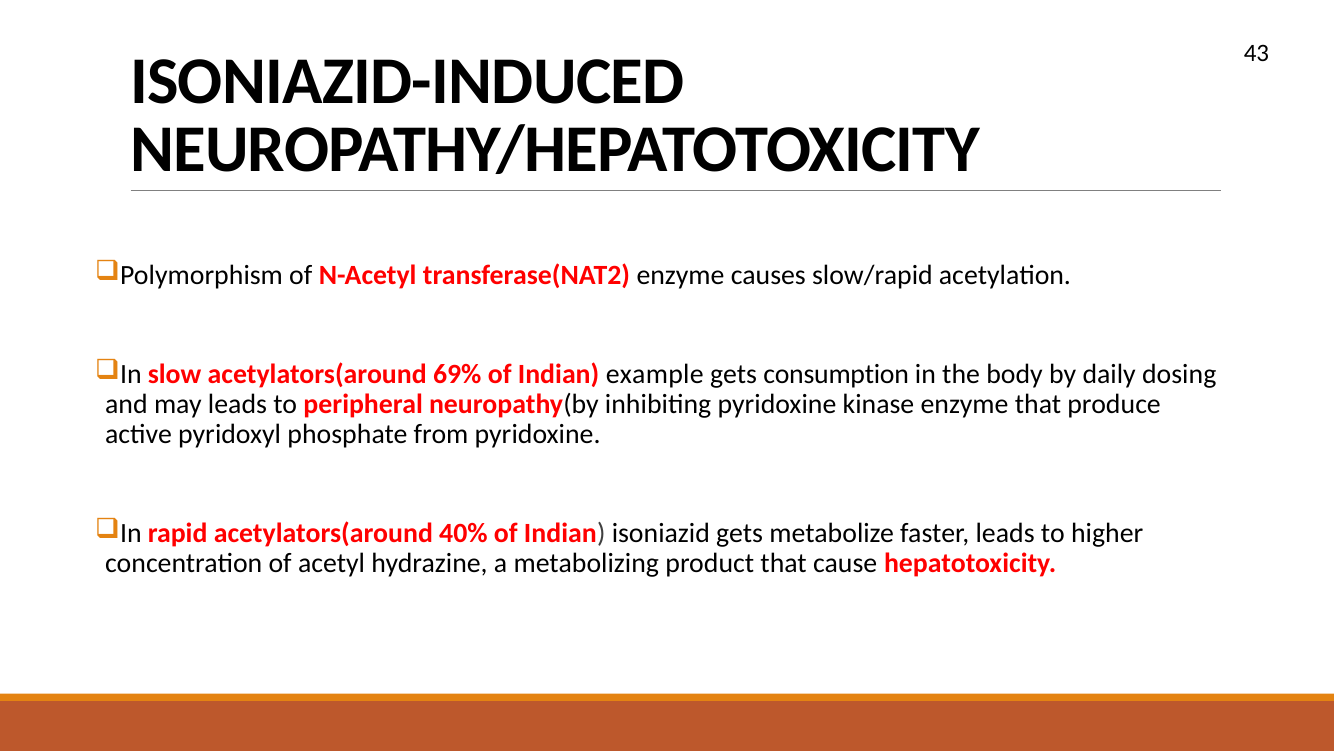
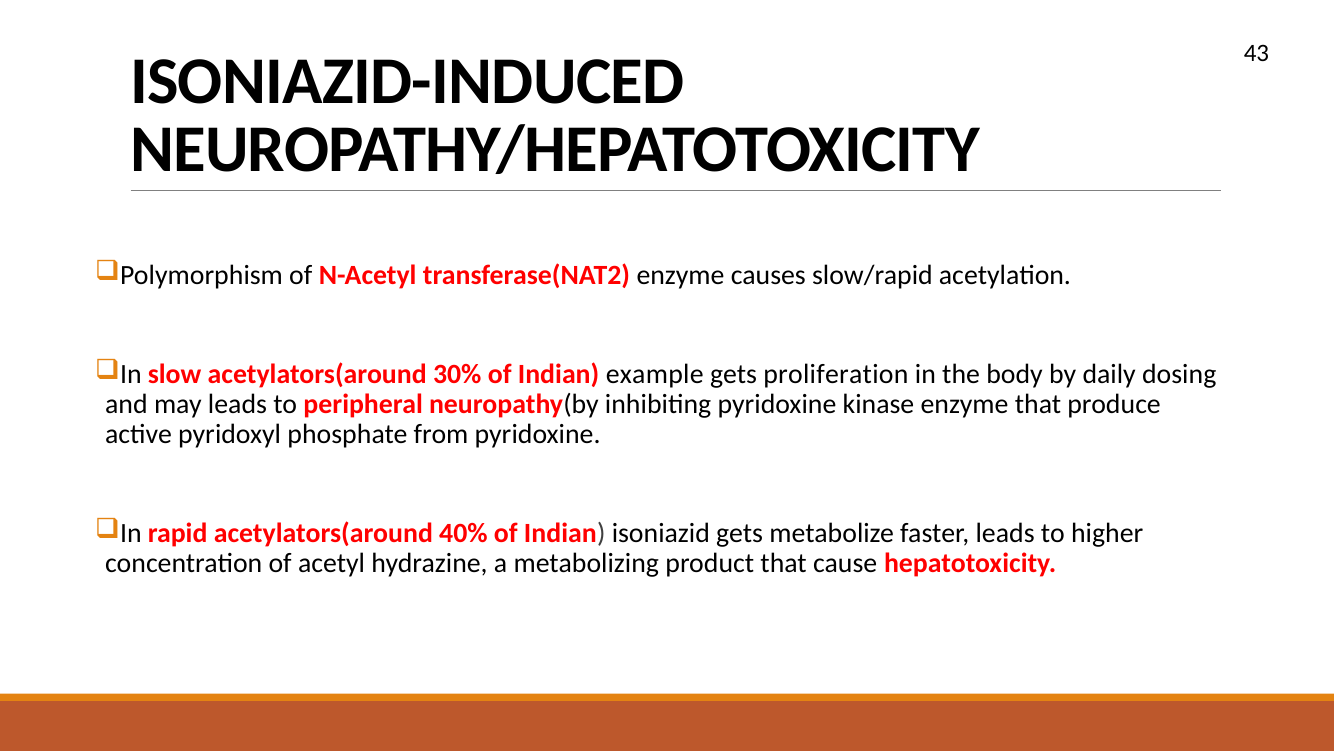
69%: 69% -> 30%
consumption: consumption -> proliferation
